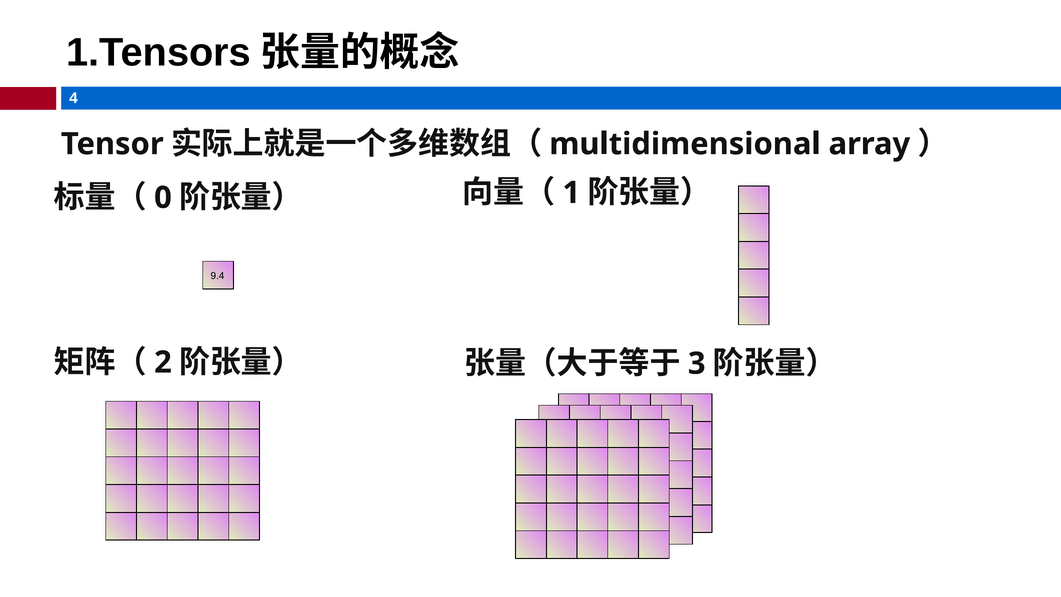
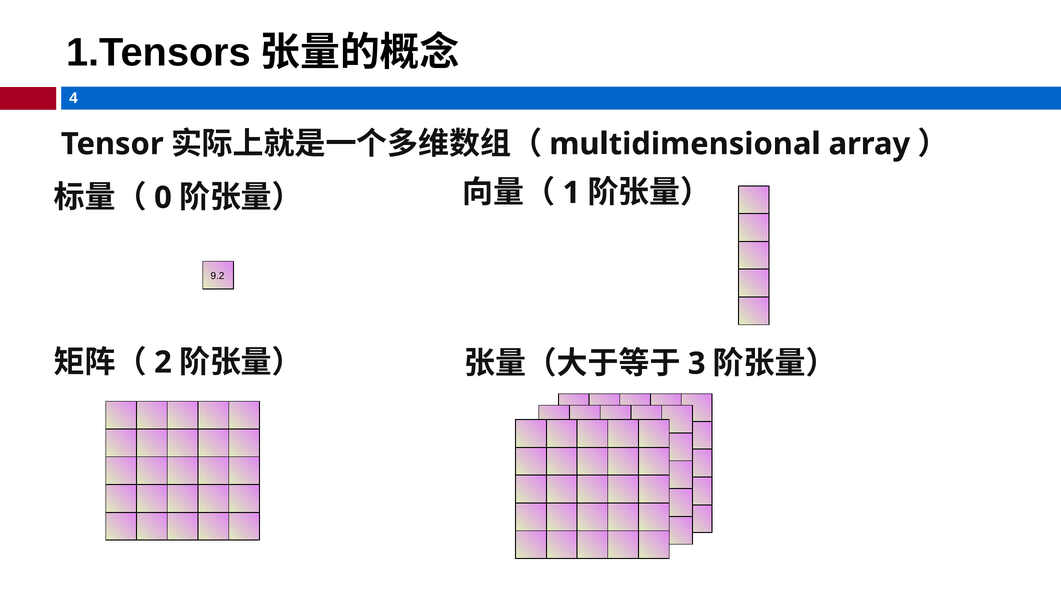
9.4: 9.4 -> 9.2
